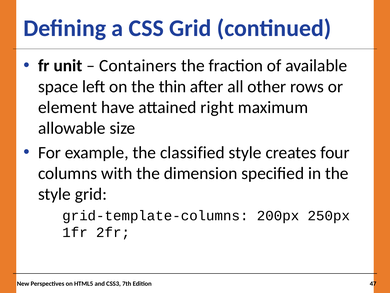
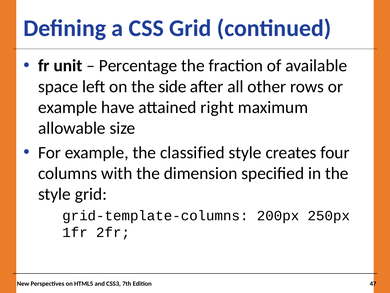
Containers: Containers -> Percentage
thin: thin -> side
element at (68, 107): element -> example
